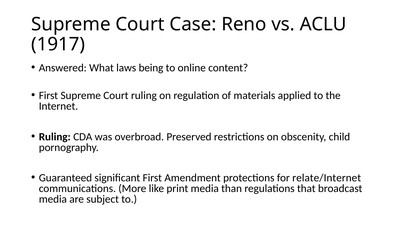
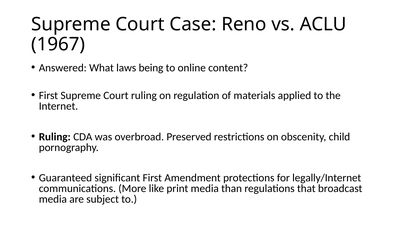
1917: 1917 -> 1967
relate/Internet: relate/Internet -> legally/Internet
